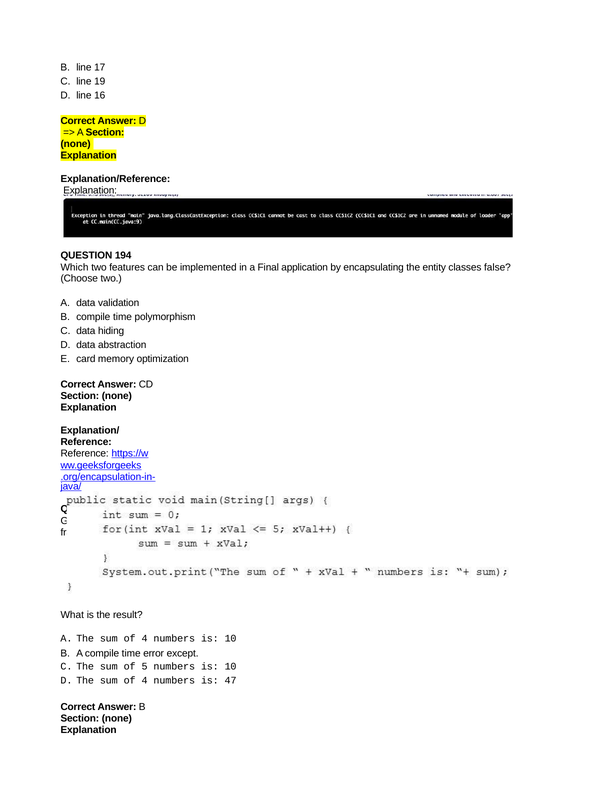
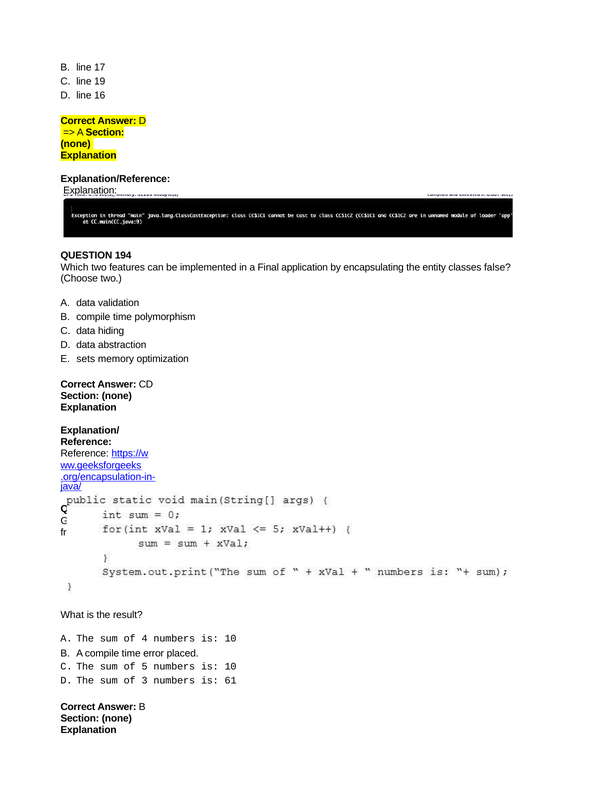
card: card -> sets
except: except -> placed
4 at (145, 680): 4 -> 3
47: 47 -> 61
